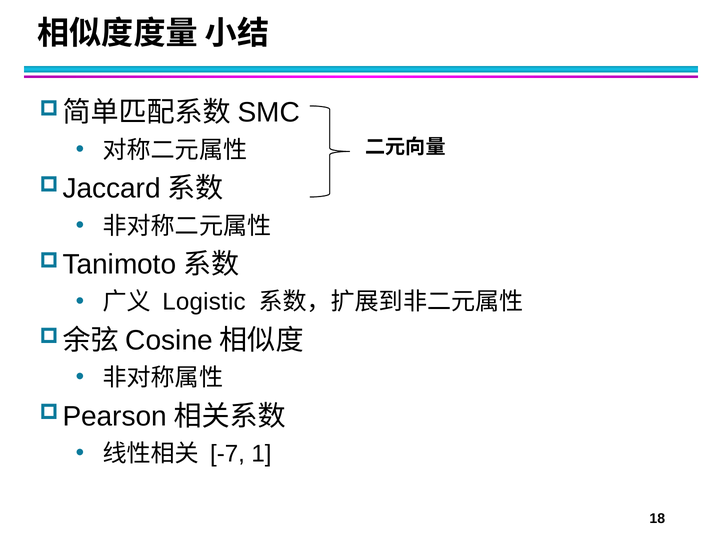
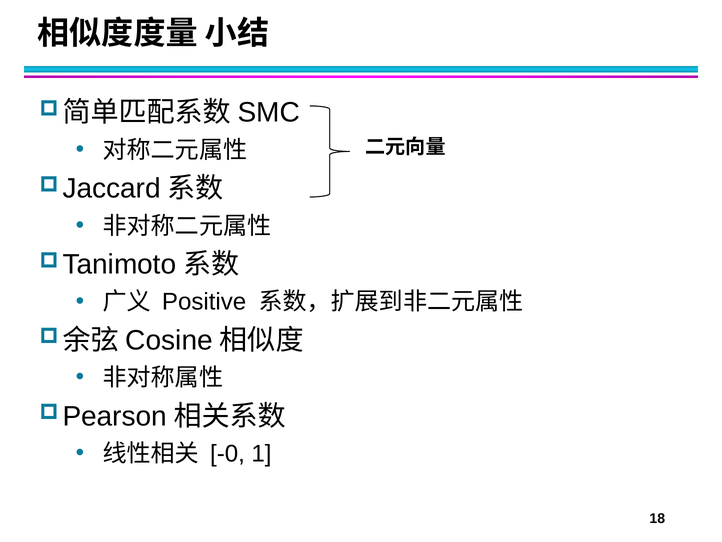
Logistic: Logistic -> Positive
-7: -7 -> -0
